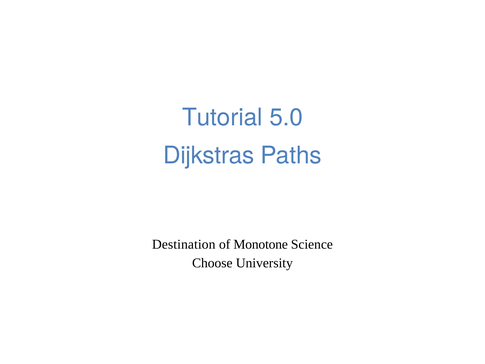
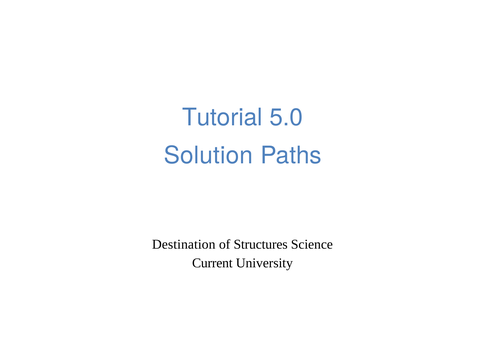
Dijkstras: Dijkstras -> Solution
Monotone: Monotone -> Structures
Choose: Choose -> Current
